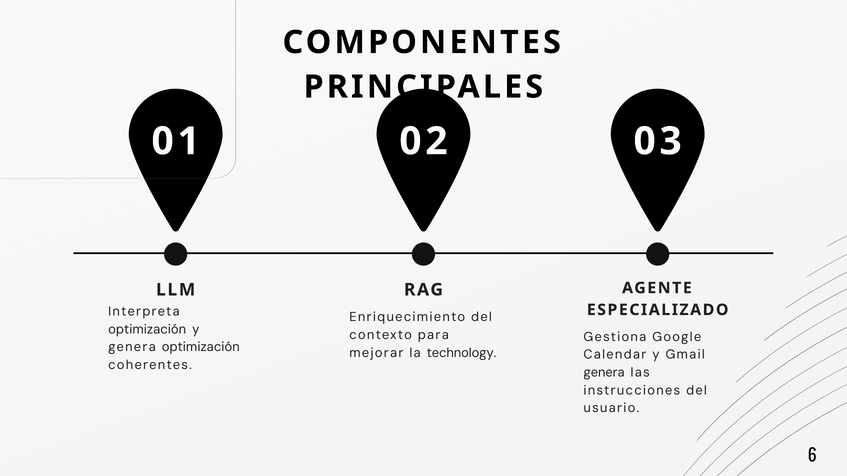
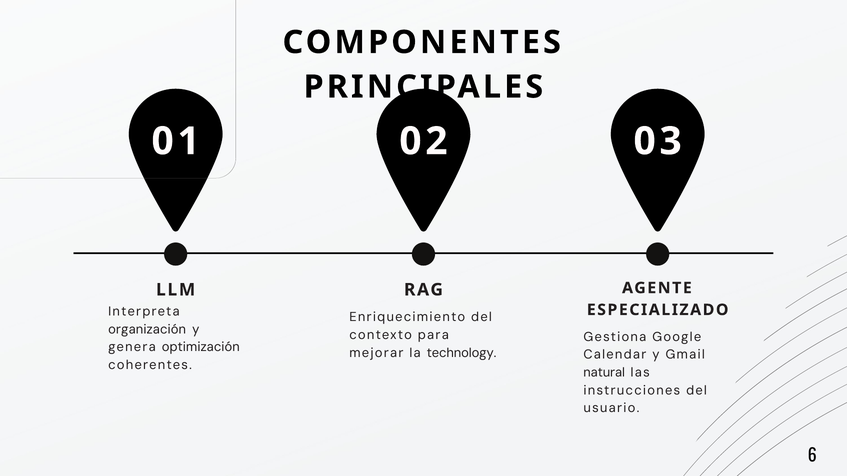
optimización at (147, 330): optimización -> organización
genera at (604, 373): genera -> natural
